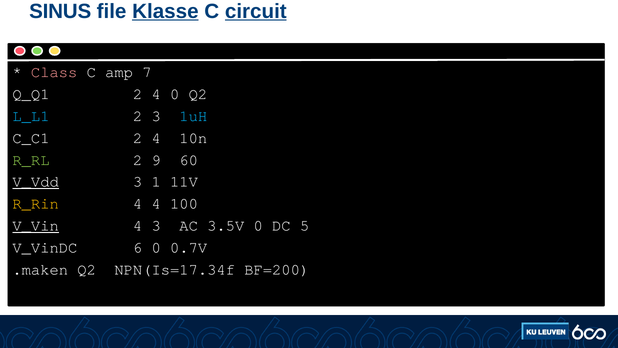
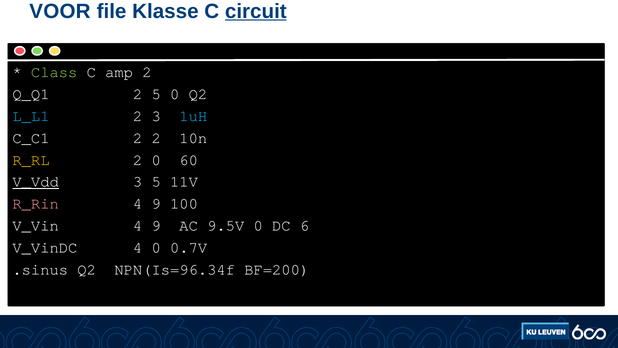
SINUS: SINUS -> VOOR
Klasse underline: present -> none
Class colour: pink -> light green
amp 7: 7 -> 2
Q_Q1 2 4: 4 -> 5
C_C1 2 4: 4 -> 2
R_RL colour: light green -> yellow
2 9: 9 -> 0
3 1: 1 -> 5
R_Rin colour: yellow -> pink
4 at (156, 204): 4 -> 9
V_Vin underline: present -> none
3 at (156, 225): 3 -> 9
3.5V: 3.5V -> 9.5V
5: 5 -> 6
V_VinDC 6: 6 -> 4
.maken: .maken -> .sinus
NPN(Is=17.34f: NPN(Is=17.34f -> NPN(Is=96.34f
